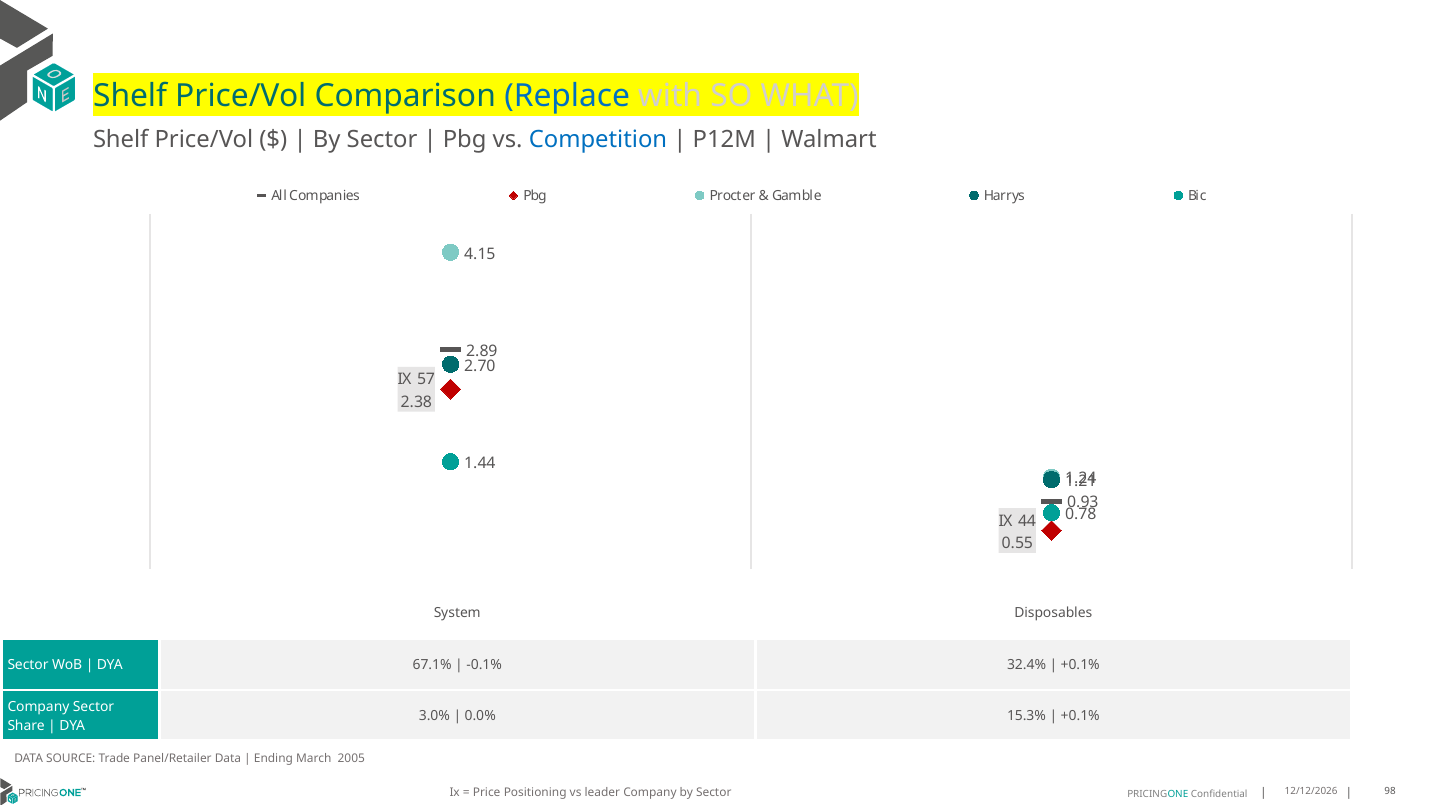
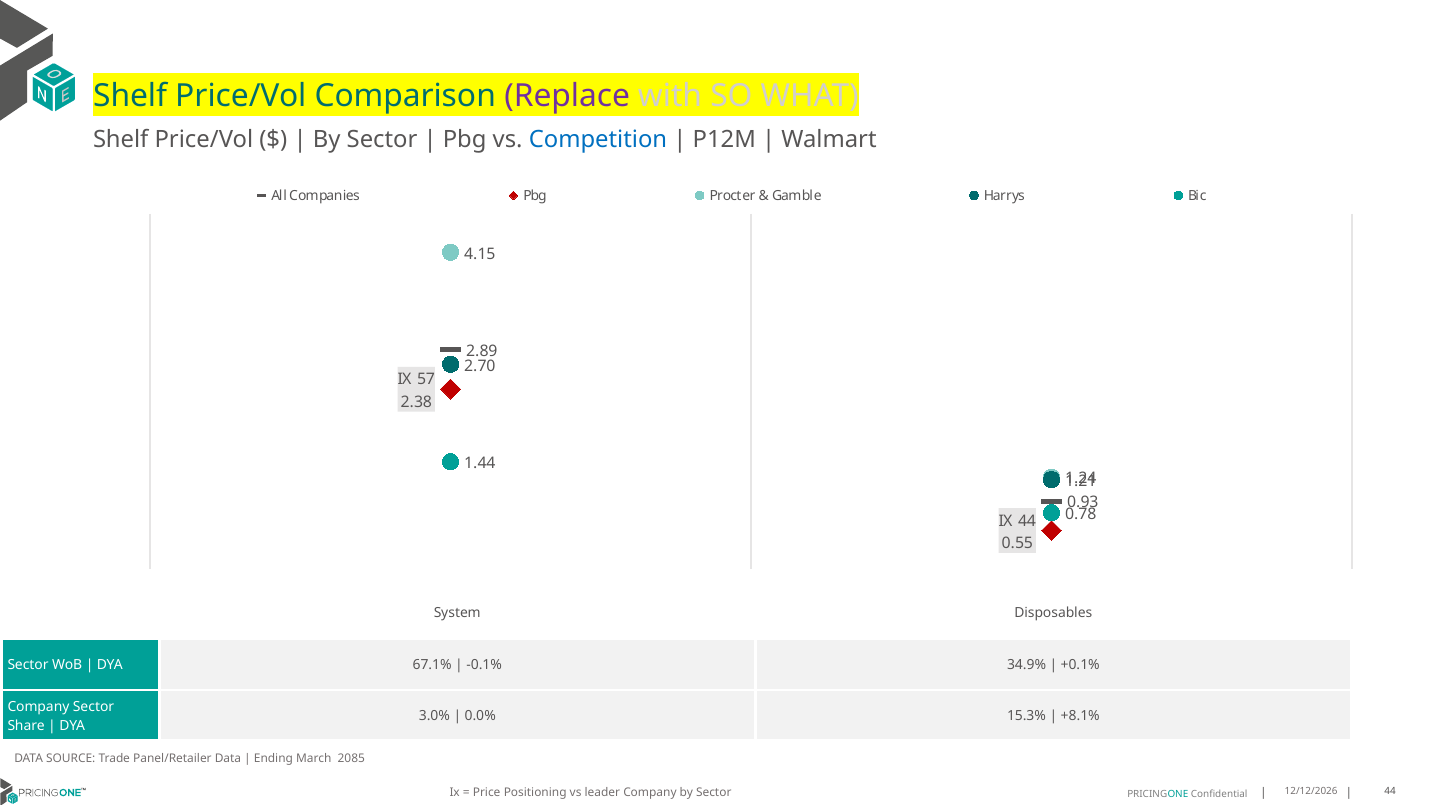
Replace colour: blue -> purple
32.4%: 32.4% -> 34.9%
+0.1% at (1080, 716): +0.1% -> +8.1%
2005: 2005 -> 2085
Sector 98: 98 -> 44
